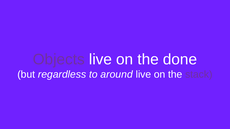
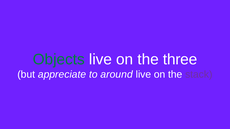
Objects colour: purple -> green
done: done -> three
regardless: regardless -> appreciate
